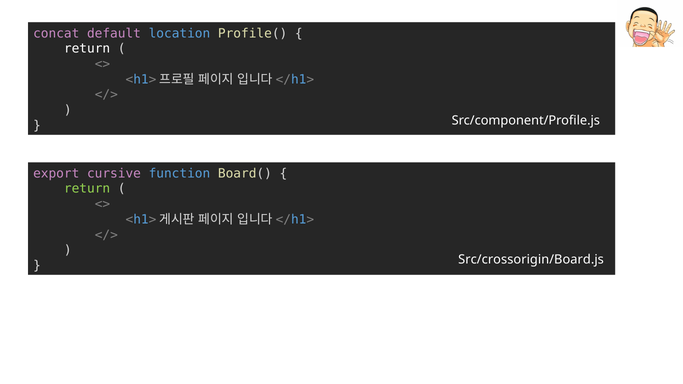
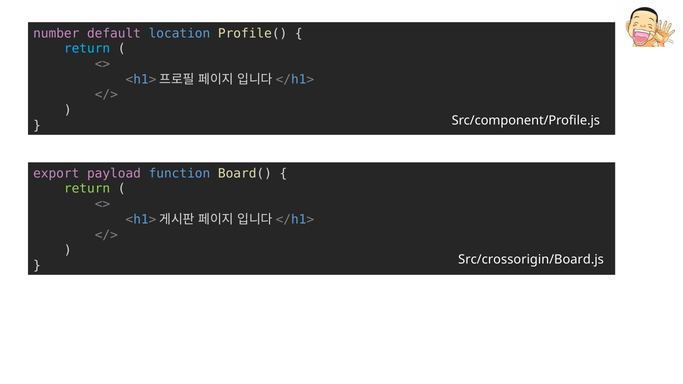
concat: concat -> number
return at (87, 49) colour: white -> light blue
cursive: cursive -> payload
